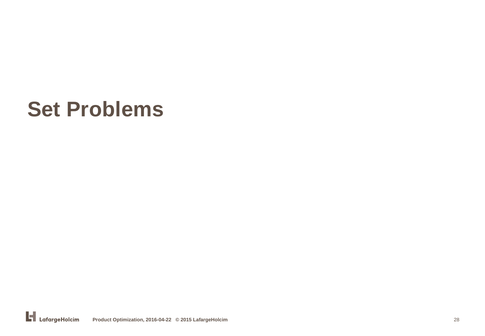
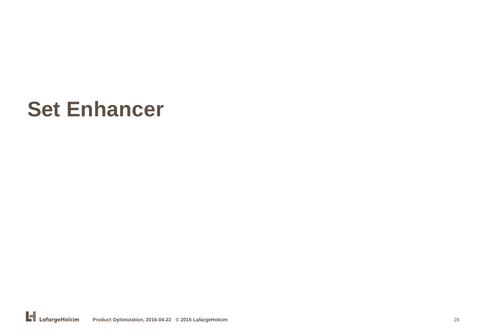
Problems: Problems -> Enhancer
